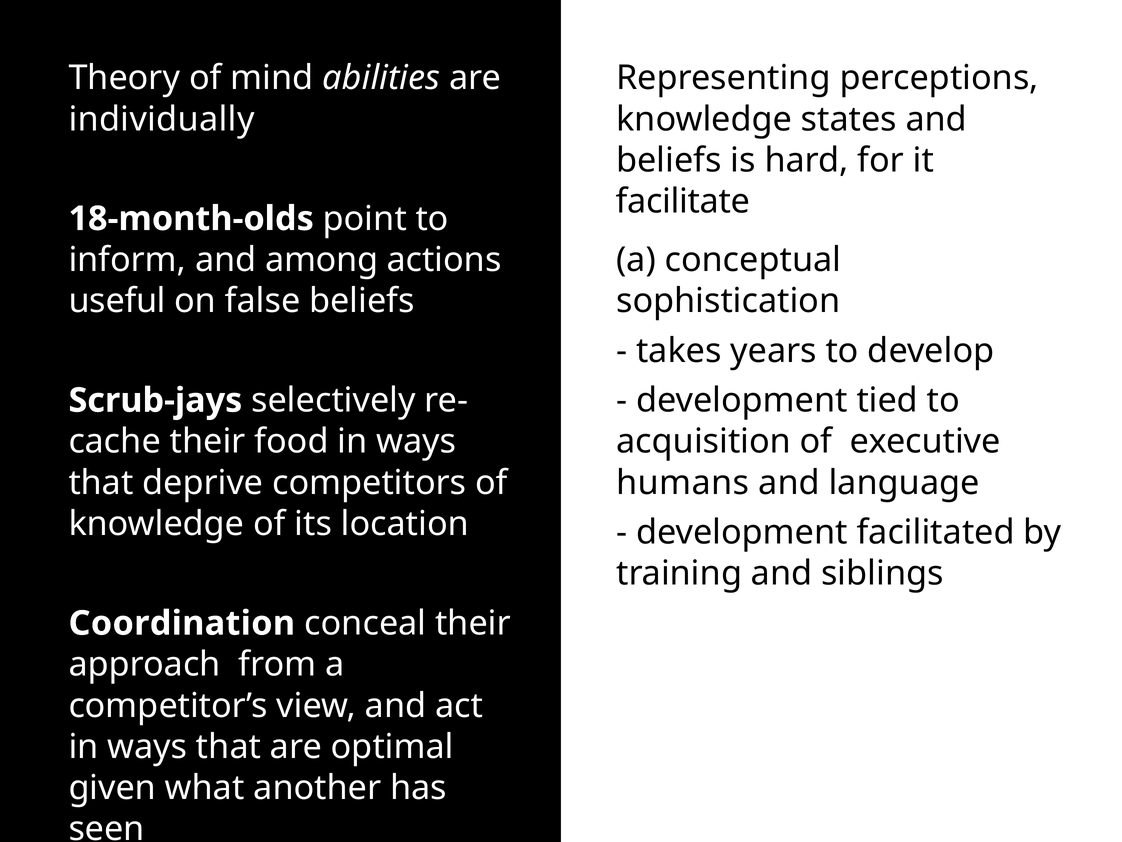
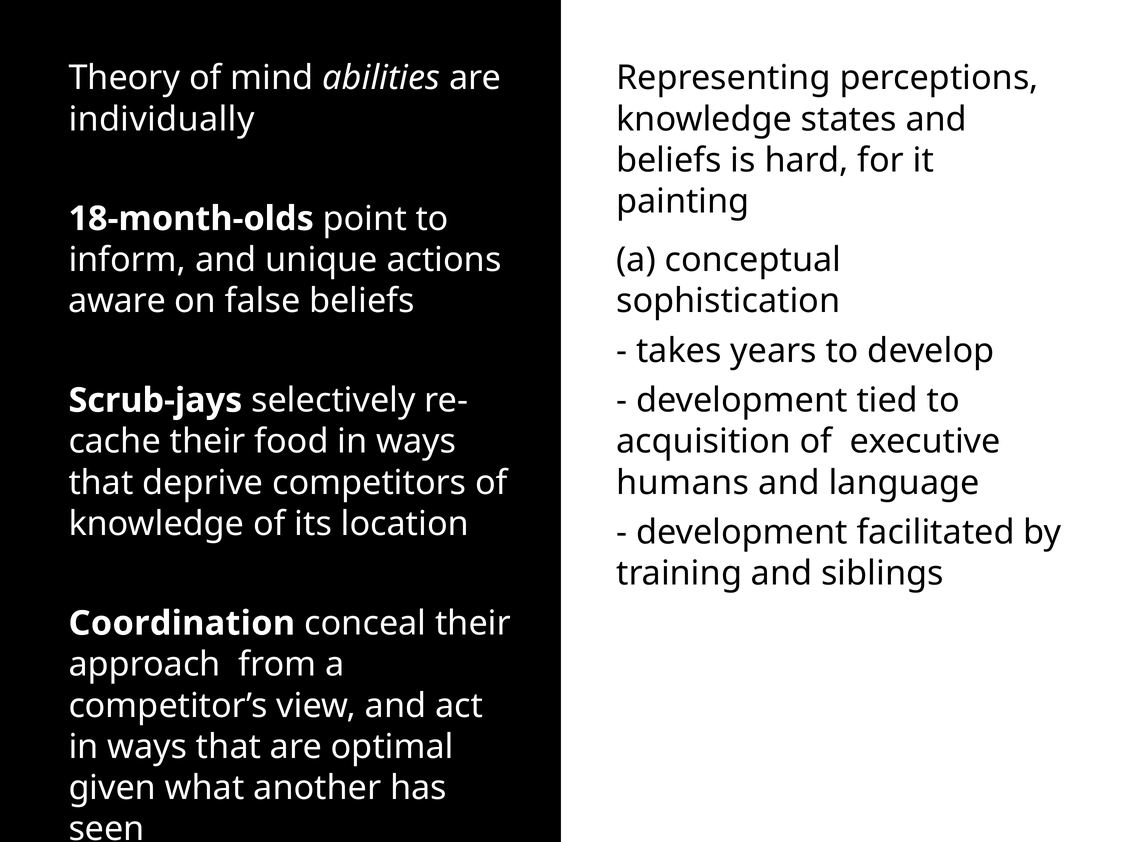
facilitate: facilitate -> painting
among: among -> unique
useful: useful -> aware
